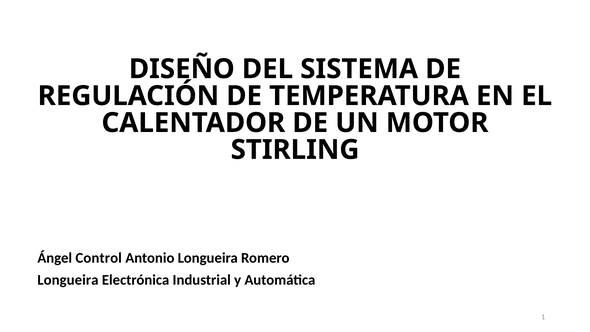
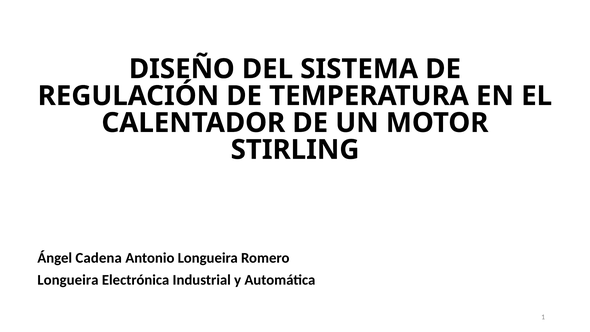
Control: Control -> Cadena
